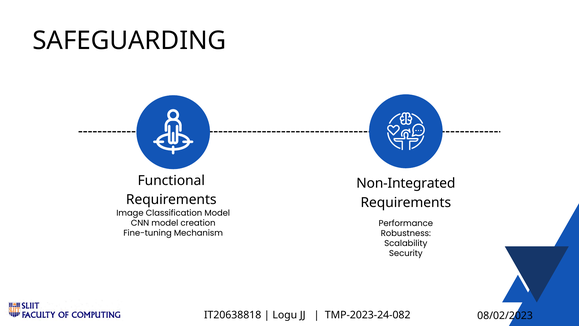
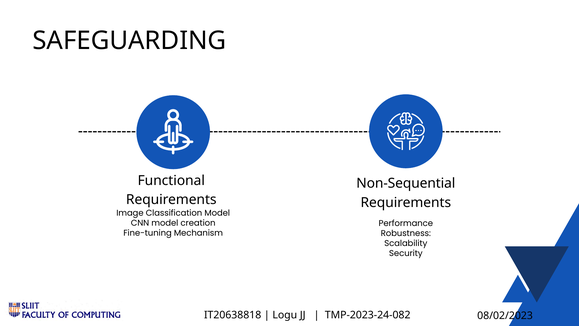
Non-Integrated: Non-Integrated -> Non-Sequential
